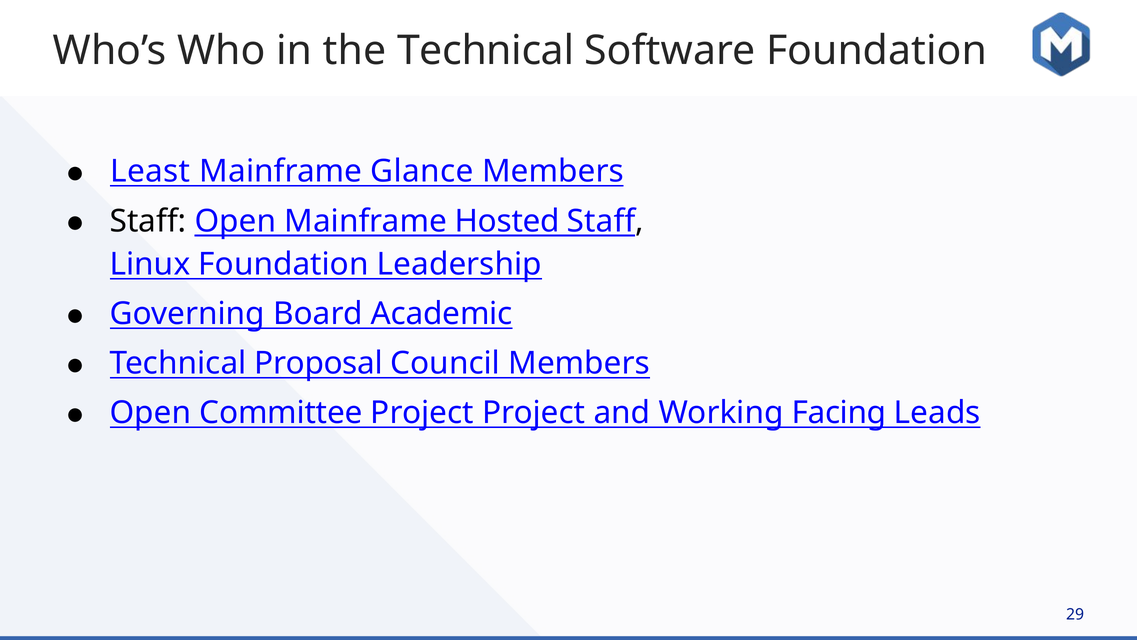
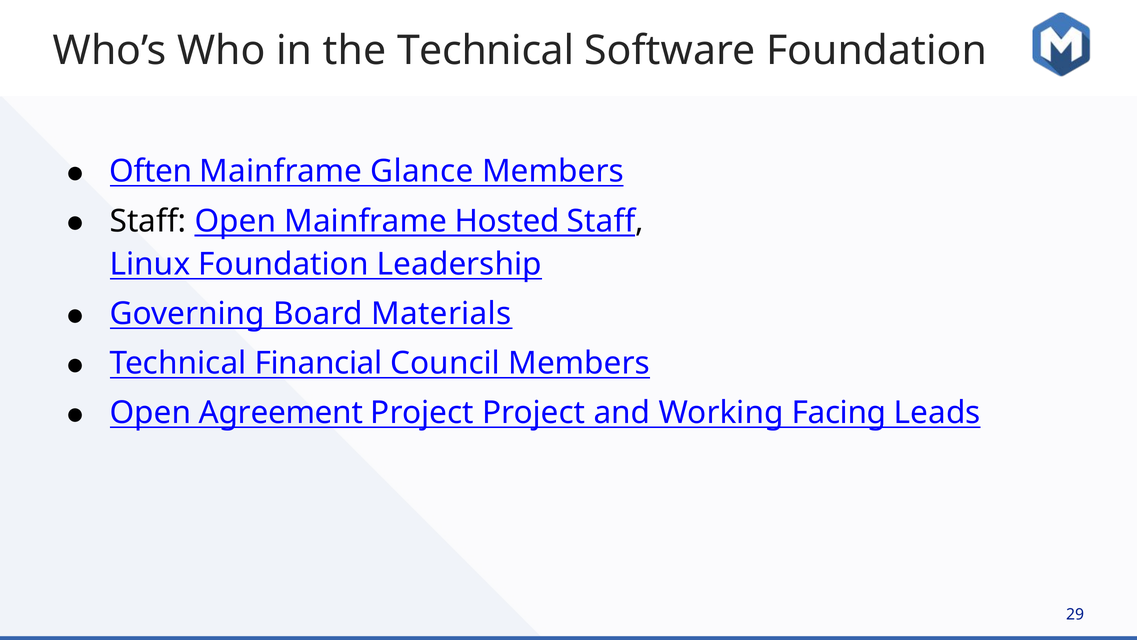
Least: Least -> Often
Academic: Academic -> Materials
Proposal: Proposal -> Financial
Committee: Committee -> Agreement
